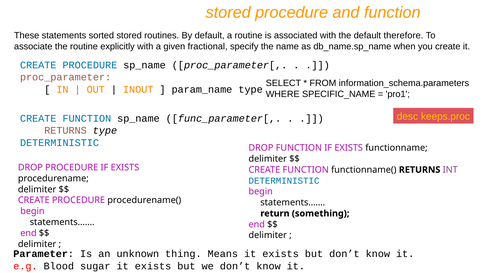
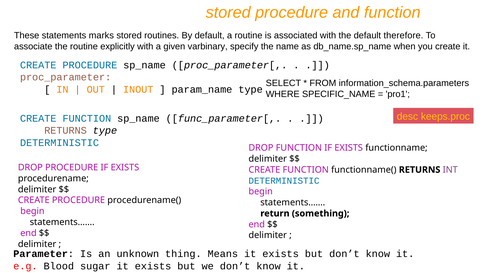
sorted: sorted -> marks
fractional: fractional -> varbinary
